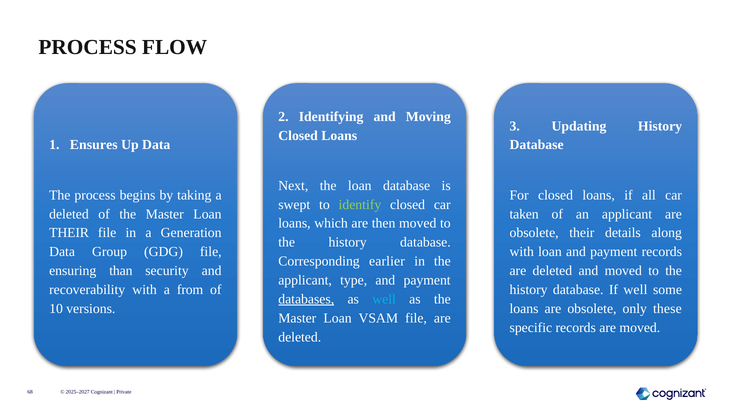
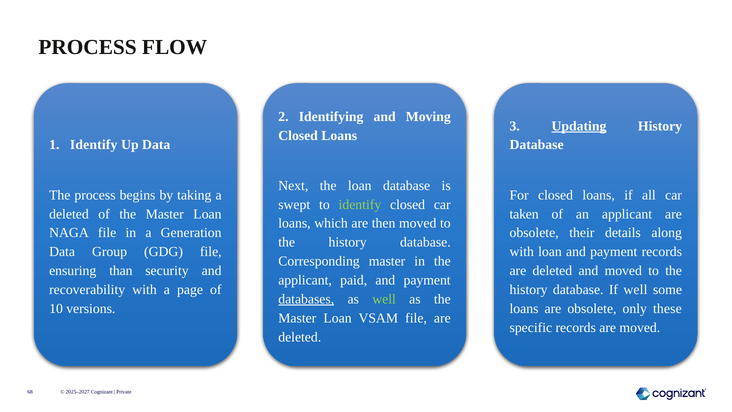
Updating underline: none -> present
Ensures at (94, 145): Ensures -> Identify
THEIR at (69, 233): THEIR -> NAGA
Corresponding earlier: earlier -> master
type: type -> paid
from: from -> page
well at (384, 299) colour: light blue -> light green
